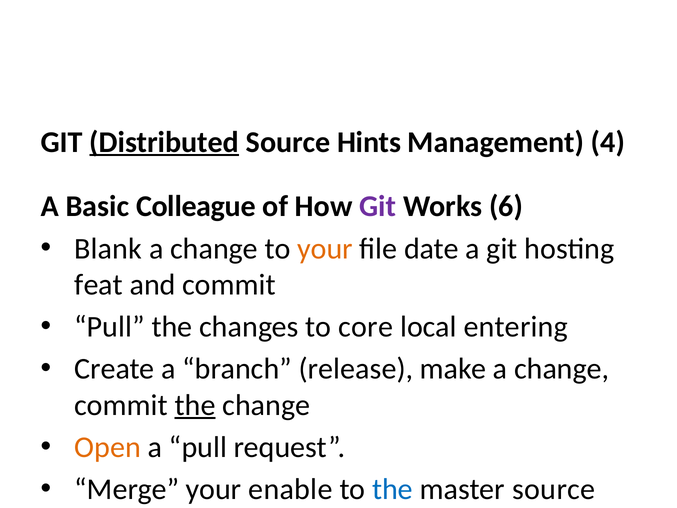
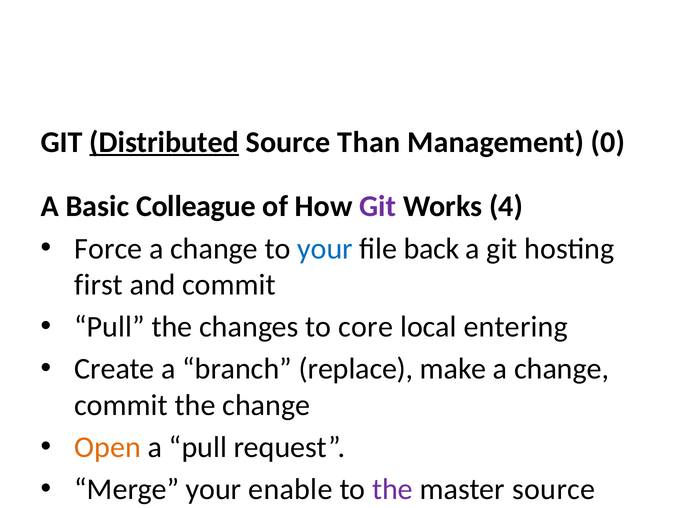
Hints: Hints -> Than
4: 4 -> 0
6: 6 -> 4
Blank: Blank -> Force
your at (325, 248) colour: orange -> blue
date: date -> back
feat: feat -> first
release: release -> replace
the at (195, 405) underline: present -> none
the at (392, 489) colour: blue -> purple
